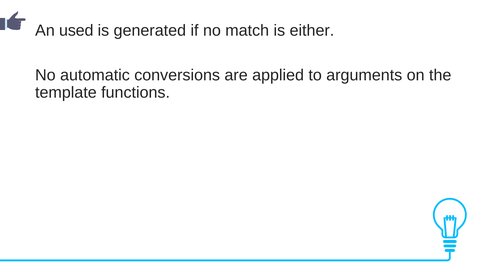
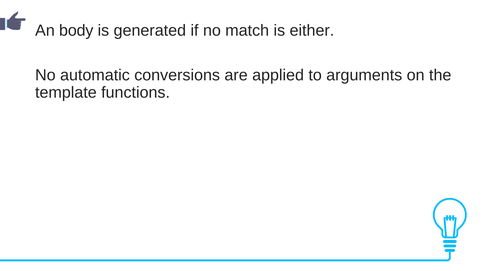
used: used -> body
